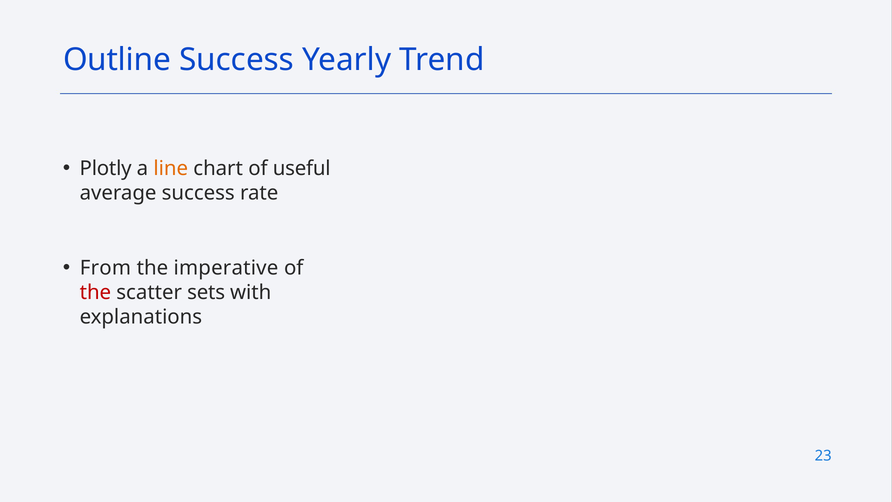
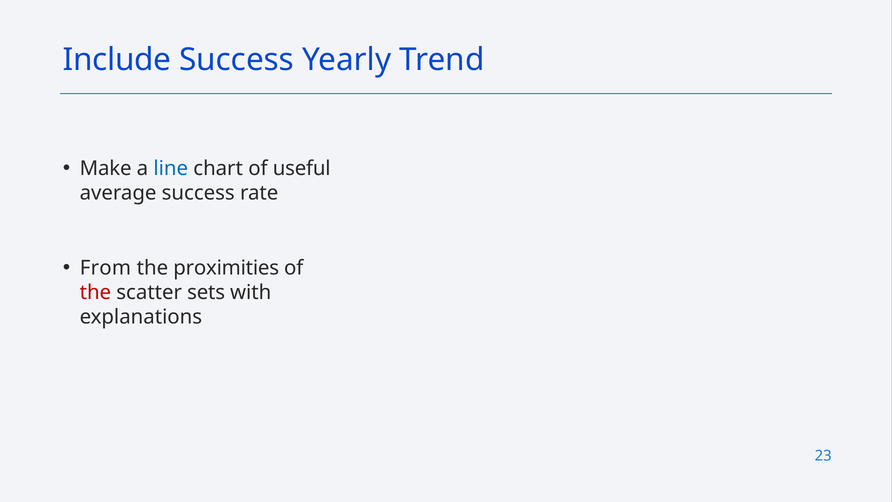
Outline: Outline -> Include
Plotly: Plotly -> Make
line colour: orange -> blue
imperative: imperative -> proximities
